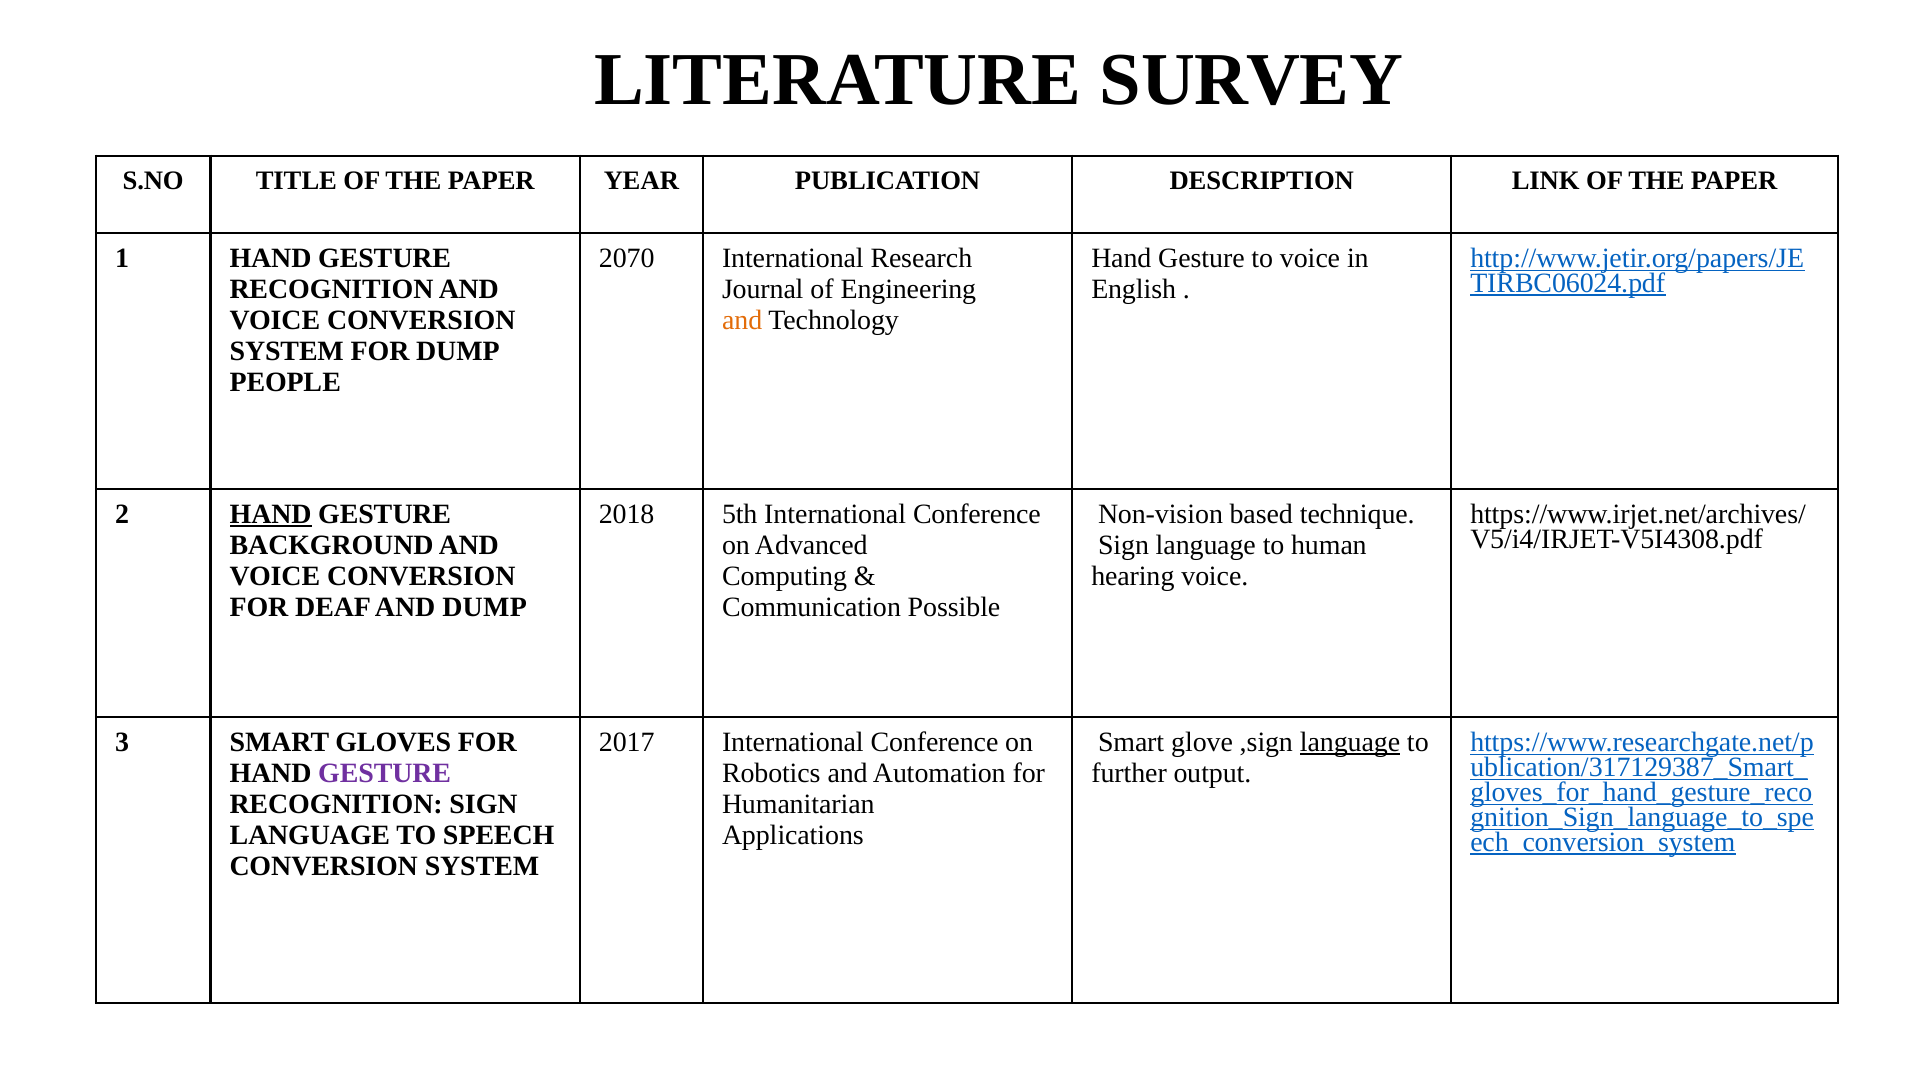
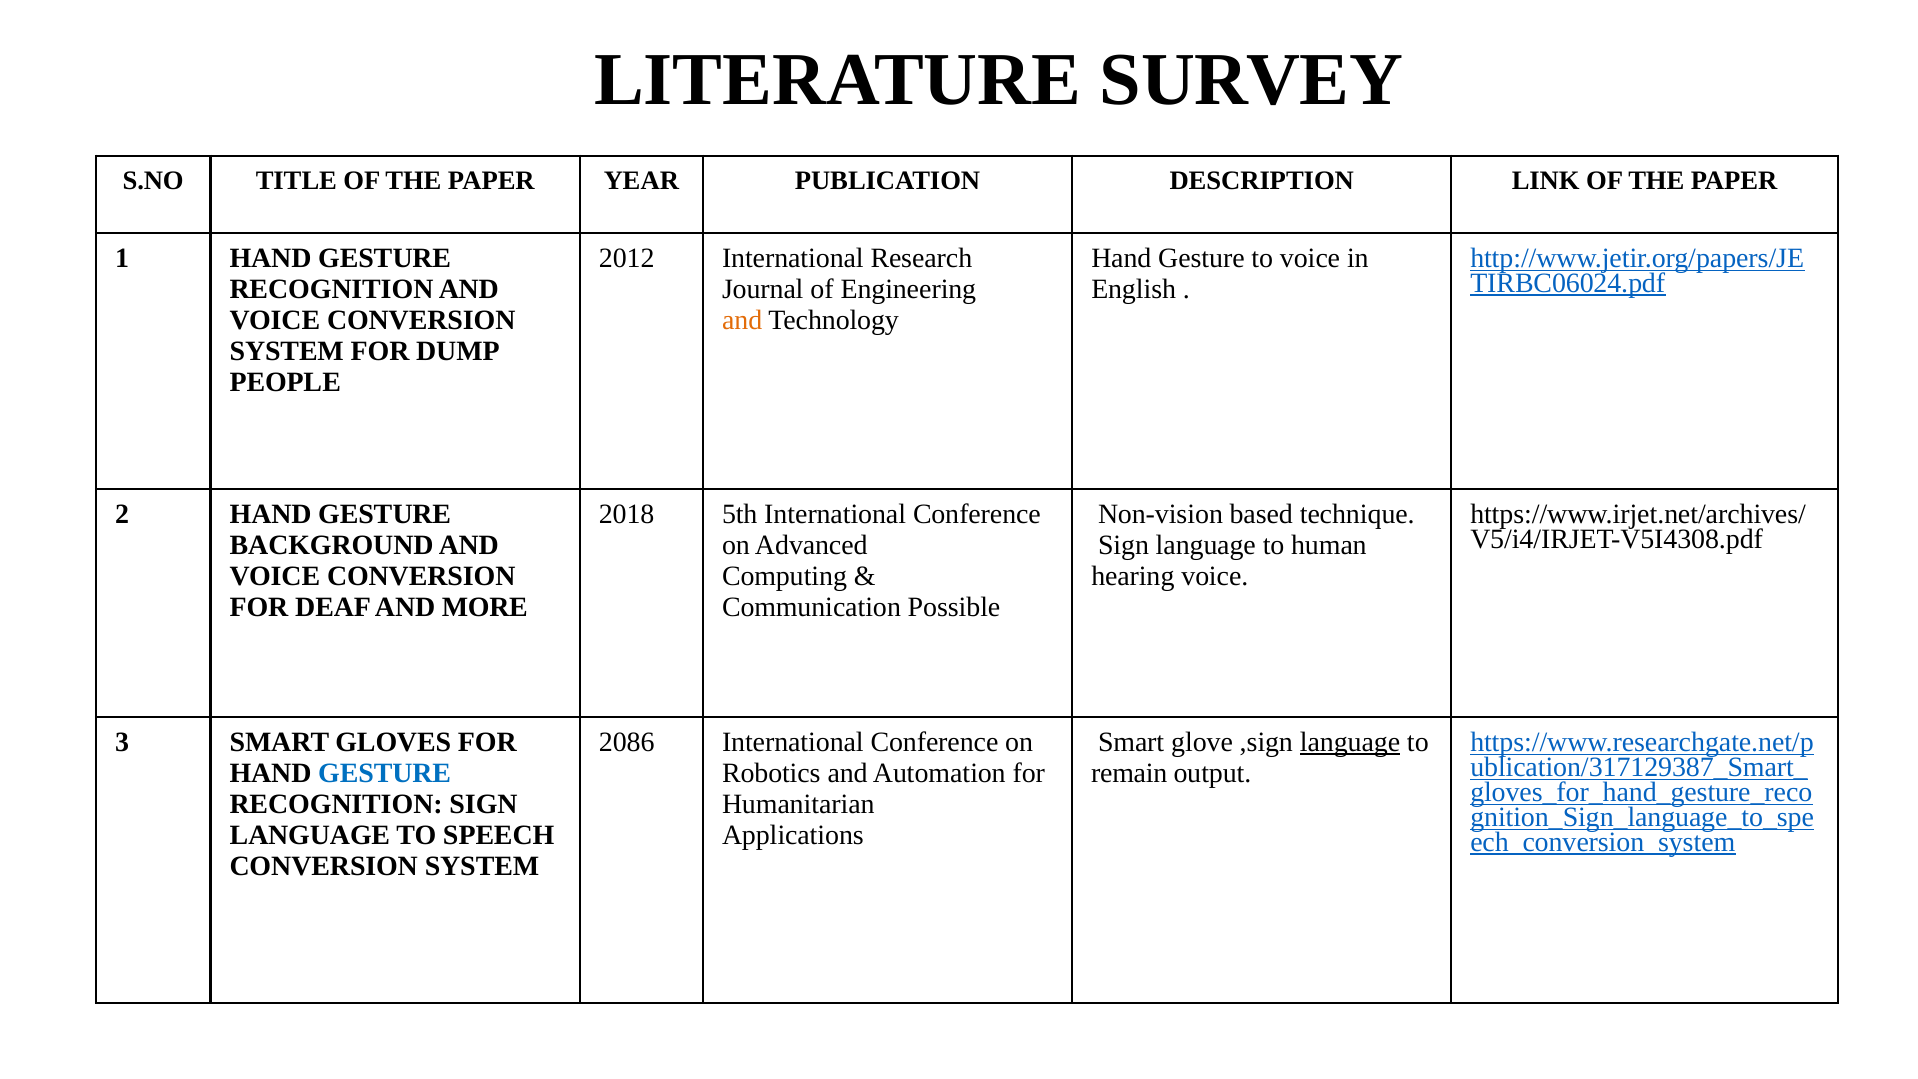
2070: 2070 -> 2012
HAND at (271, 514) underline: present -> none
AND DUMP: DUMP -> MORE
2017: 2017 -> 2086
GESTURE at (385, 773) colour: purple -> blue
further: further -> remain
